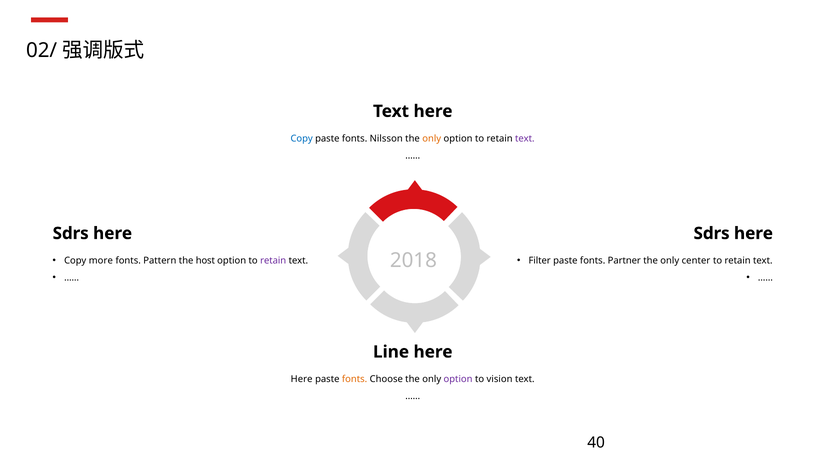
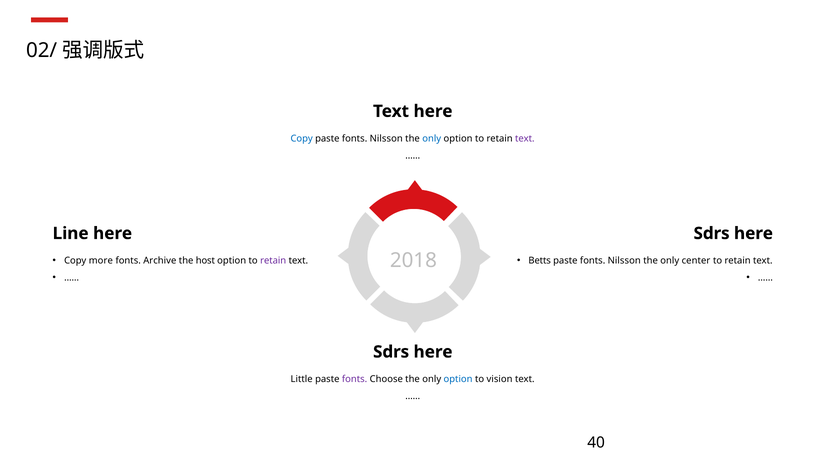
only at (432, 139) colour: orange -> blue
Sdrs at (71, 233): Sdrs -> Line
Pattern: Pattern -> Archive
Filter: Filter -> Betts
Partner at (624, 261): Partner -> Nilsson
Line at (391, 352): Line -> Sdrs
Here at (302, 379): Here -> Little
fonts at (355, 379) colour: orange -> purple
option at (458, 379) colour: purple -> blue
